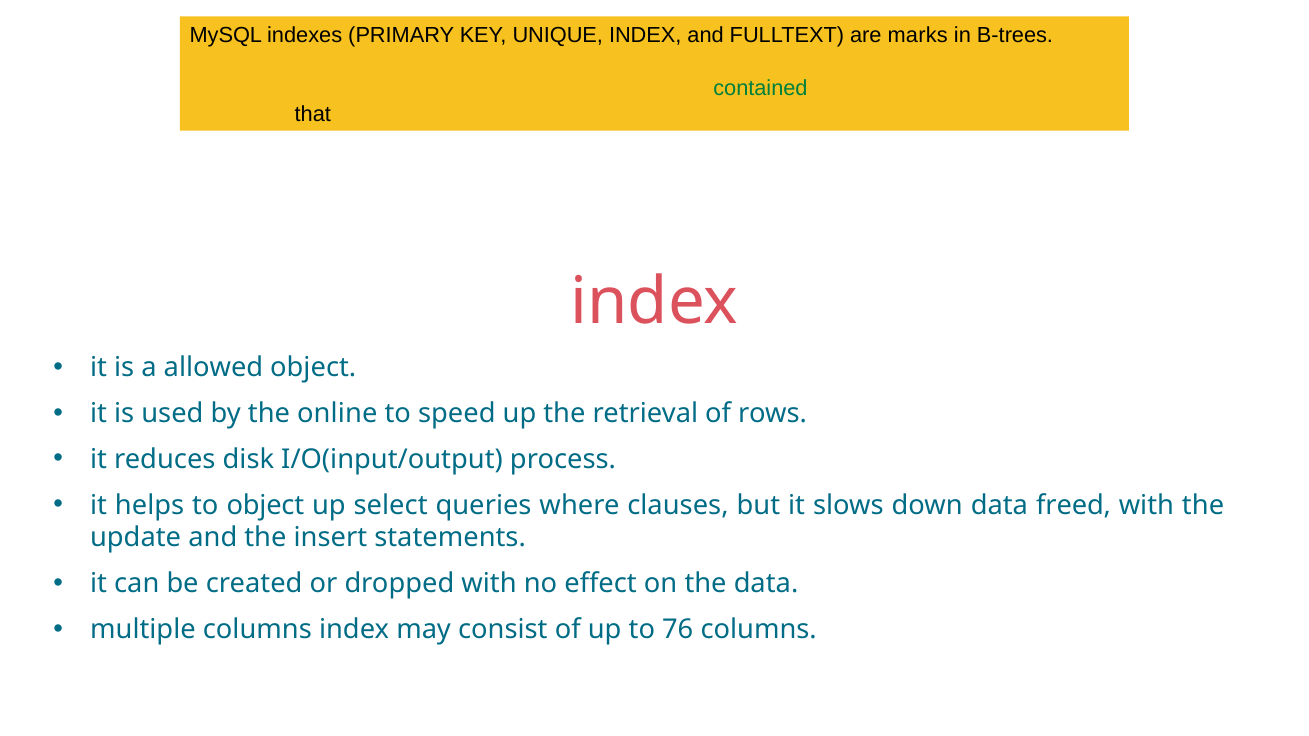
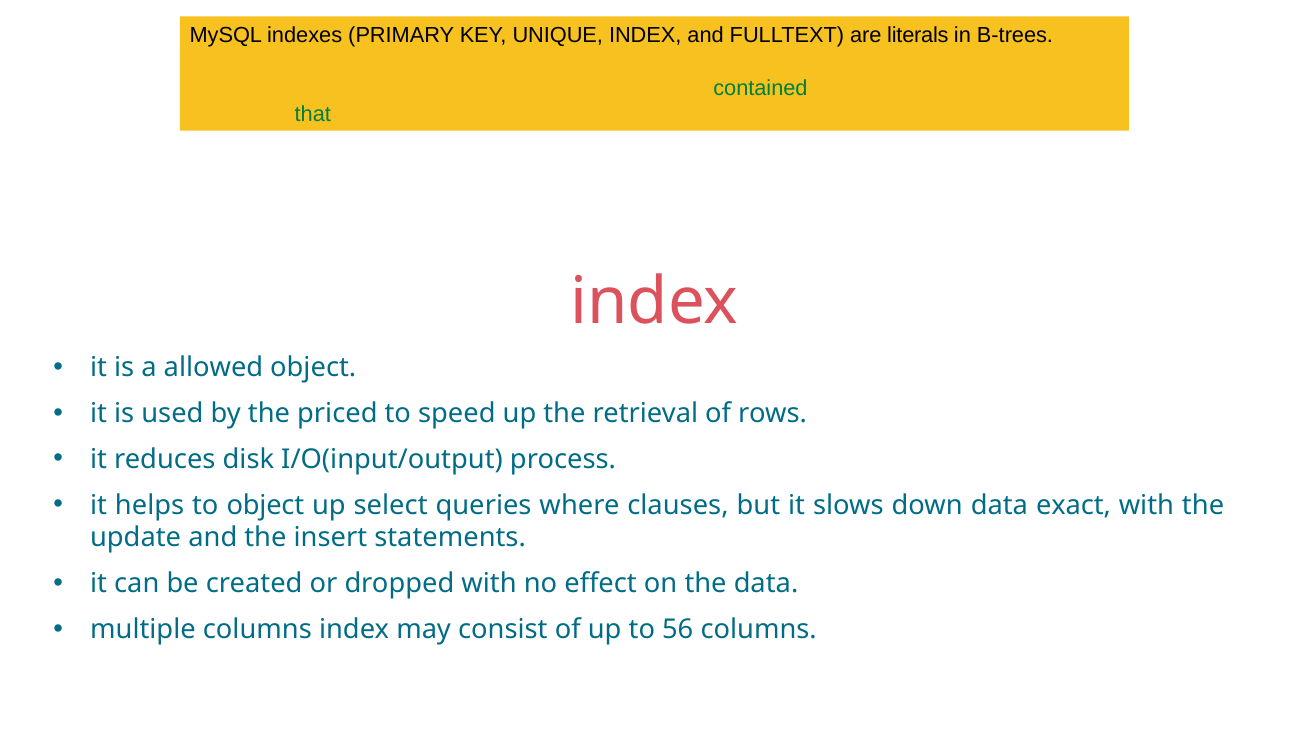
marks: marks -> literals
that colour: black -> green
online: online -> priced
freed: freed -> exact
76: 76 -> 56
